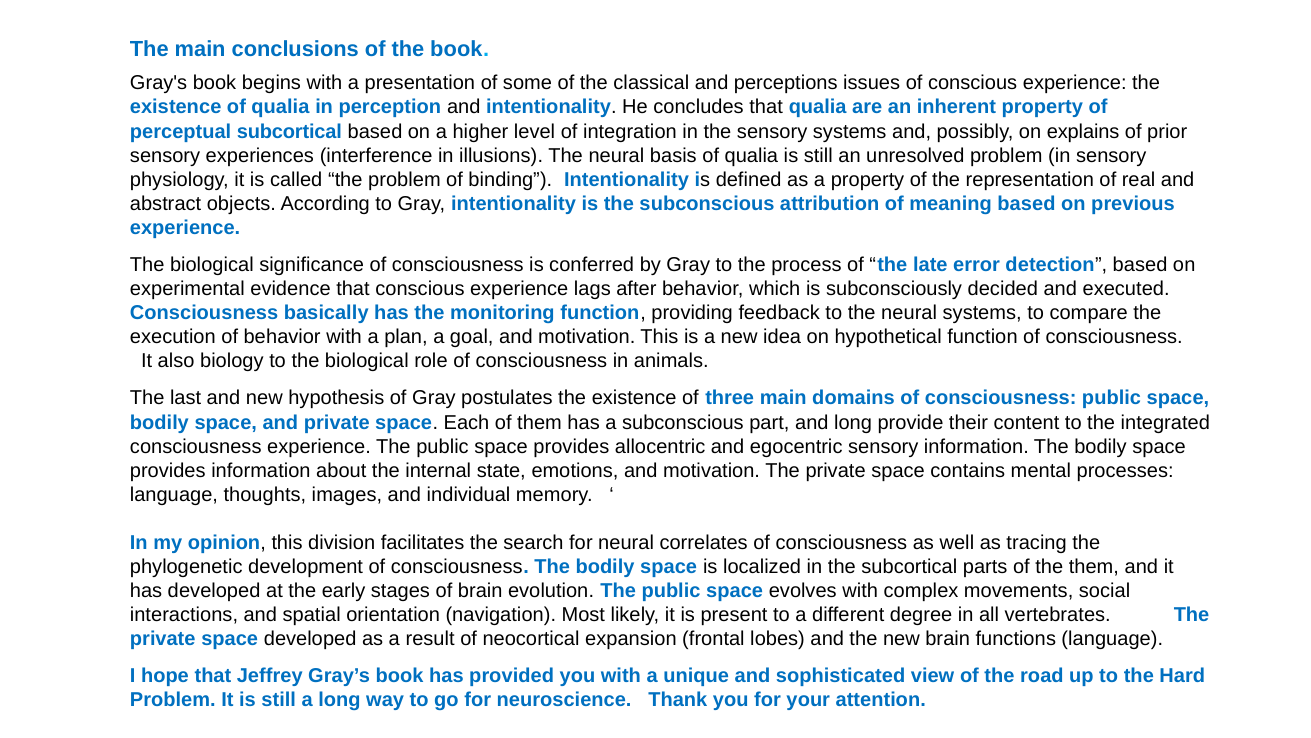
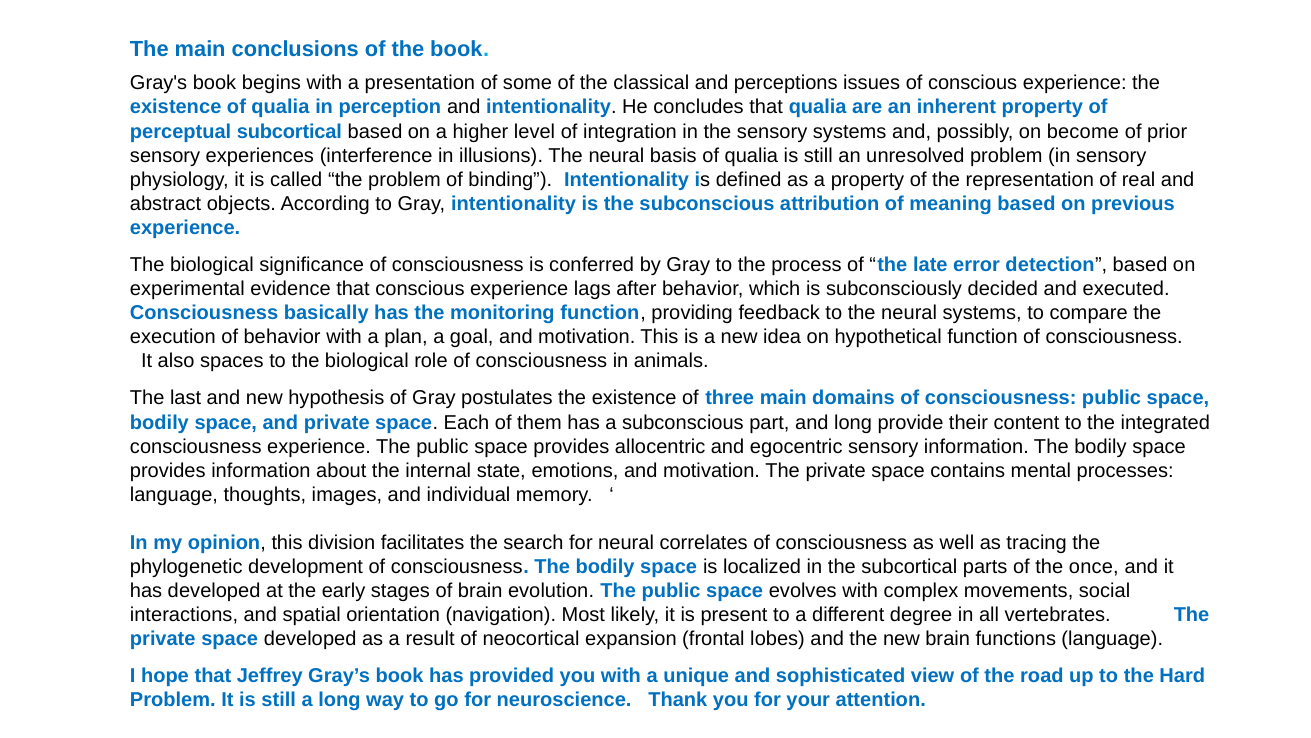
explains: explains -> become
biology: biology -> spaces
the them: them -> once
